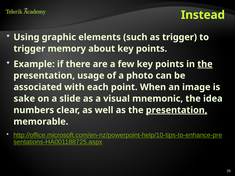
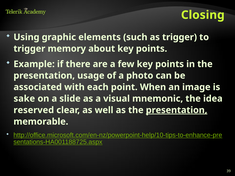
Instead: Instead -> Closing
the at (205, 64) underline: present -> none
numbers: numbers -> reserved
